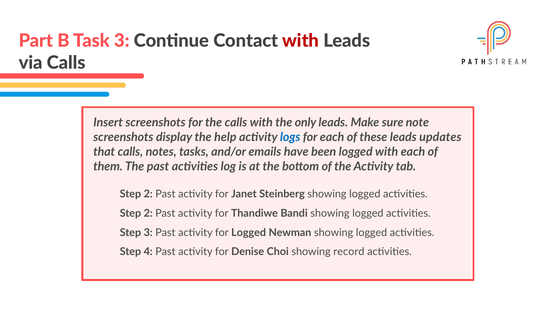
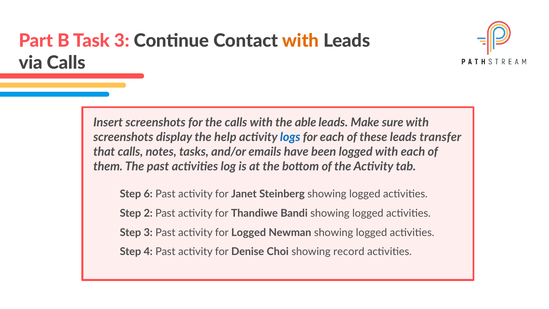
with at (301, 41) colour: red -> orange
only: only -> able
sure note: note -> with
updates: updates -> transfer
2 at (148, 194): 2 -> 6
